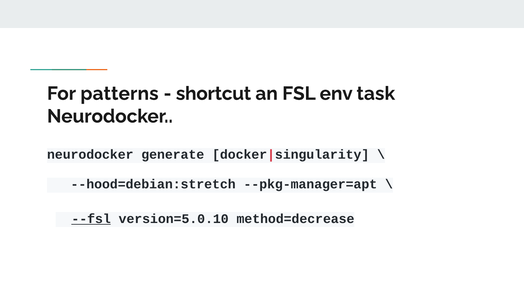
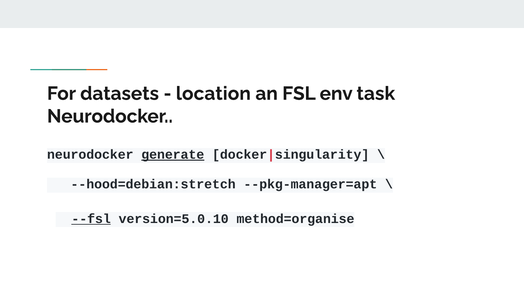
patterns: patterns -> datasets
shortcut: shortcut -> location
generate underline: none -> present
method=decrease: method=decrease -> method=organise
